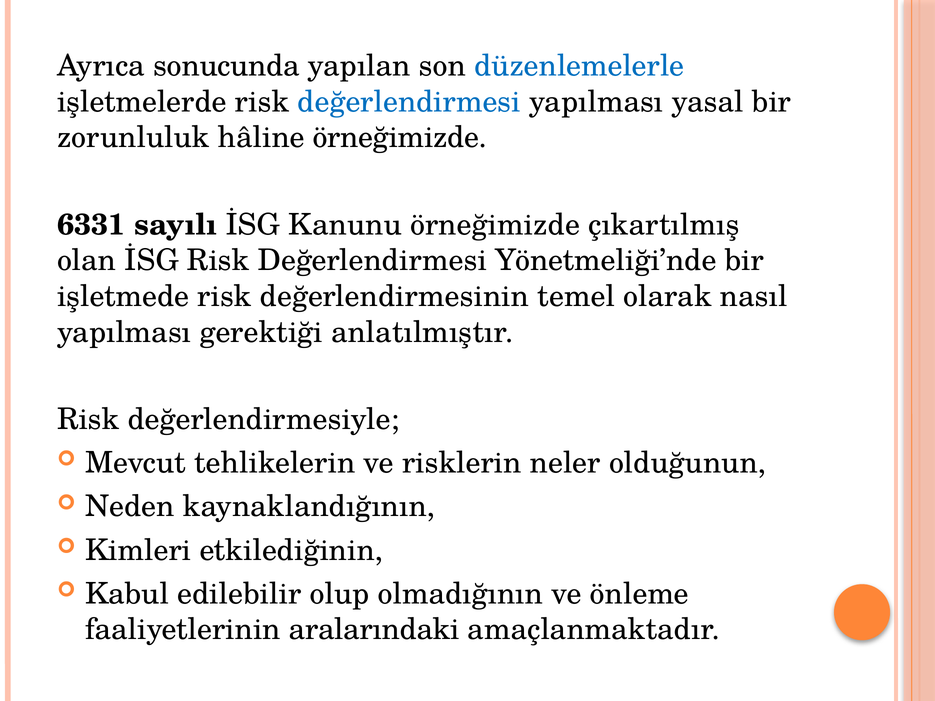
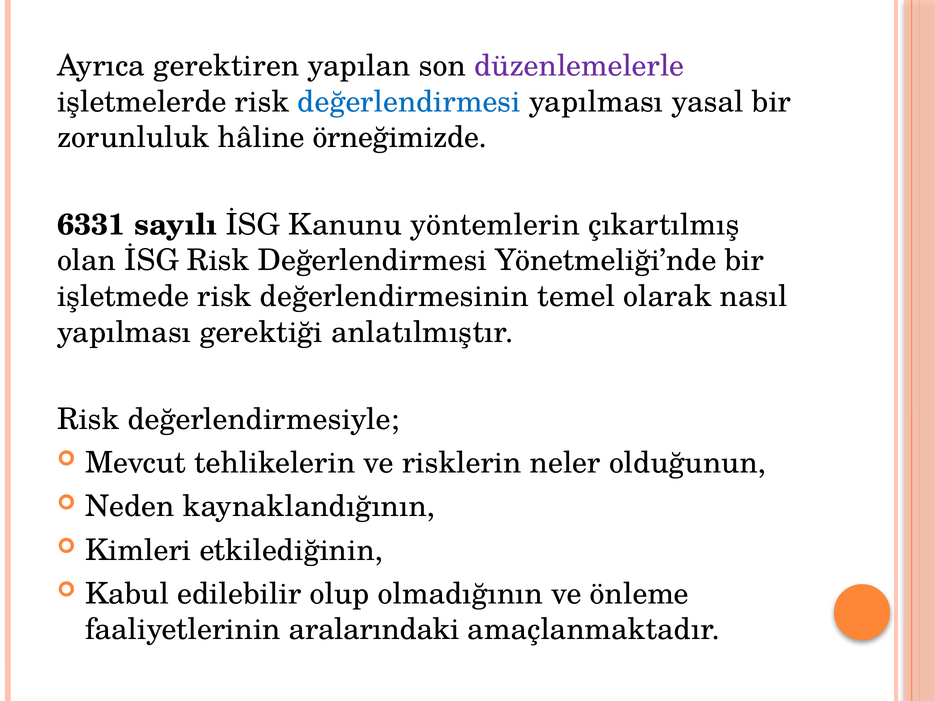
sonucunda: sonucunda -> gerektiren
düzenlemelerle colour: blue -> purple
Kanunu örneğimizde: örneğimizde -> yöntemlerin
